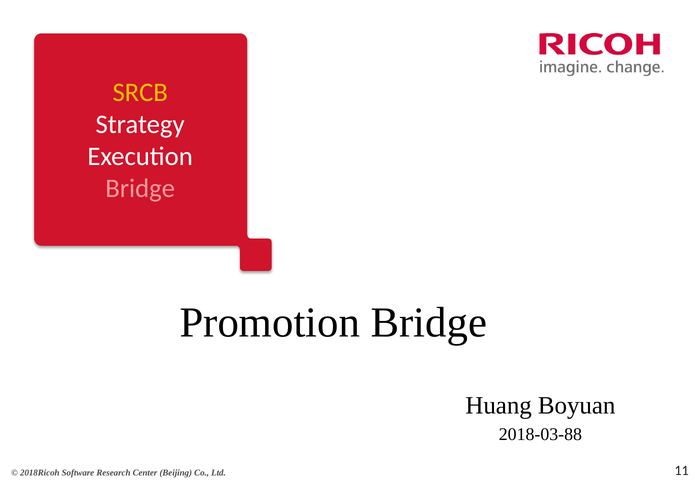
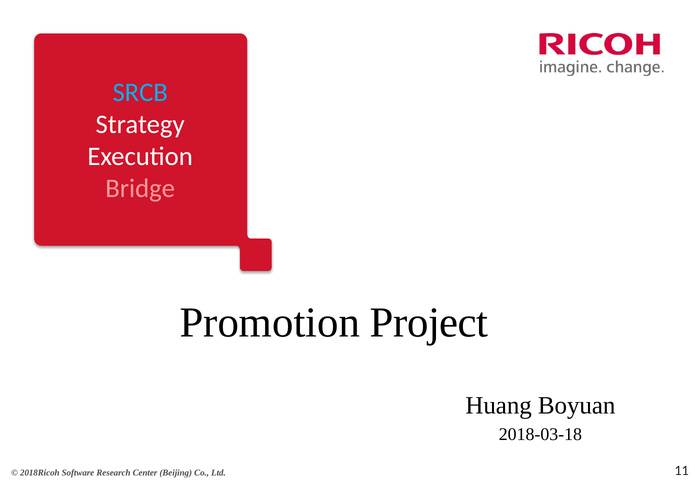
SRCB colour: yellow -> light blue
Promotion Bridge: Bridge -> Project
2018-03-88: 2018-03-88 -> 2018-03-18
